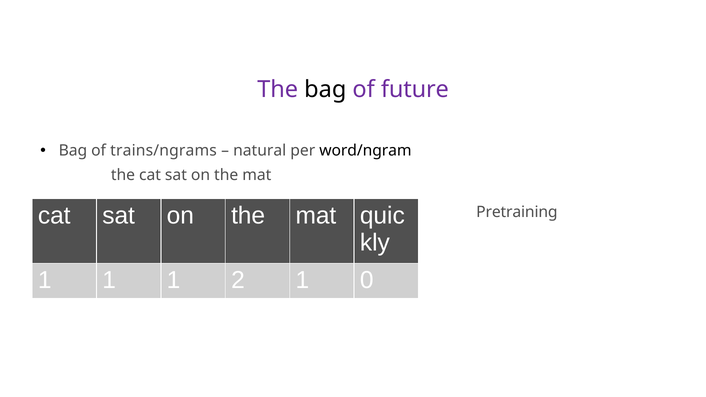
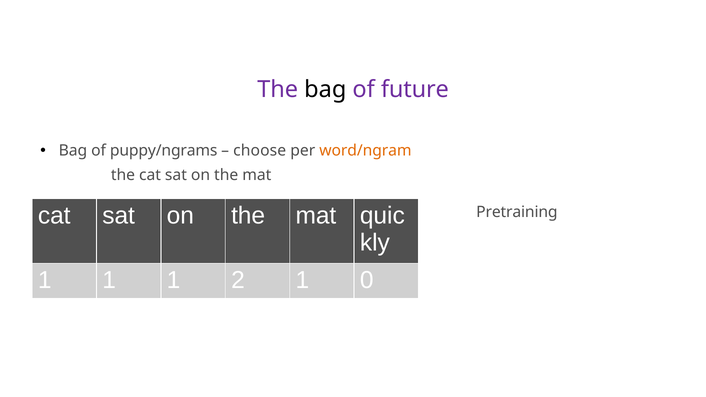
trains/ngrams: trains/ngrams -> puppy/ngrams
natural: natural -> choose
word/ngram colour: black -> orange
